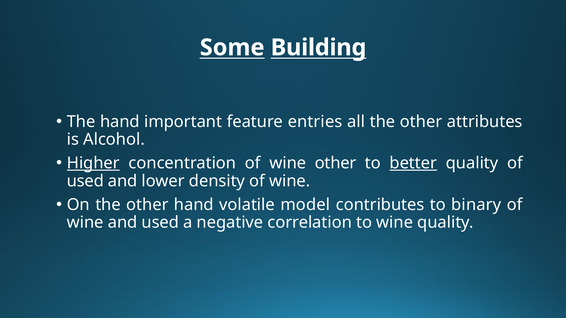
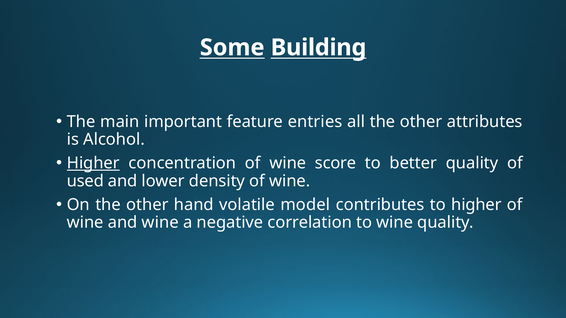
The hand: hand -> main
wine other: other -> score
better underline: present -> none
to binary: binary -> higher
and used: used -> wine
